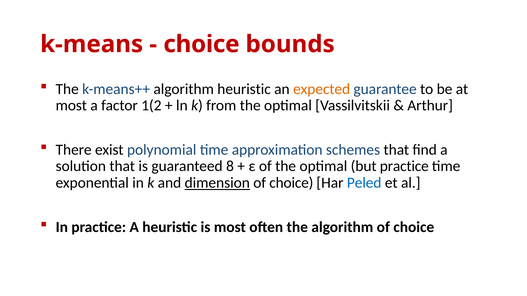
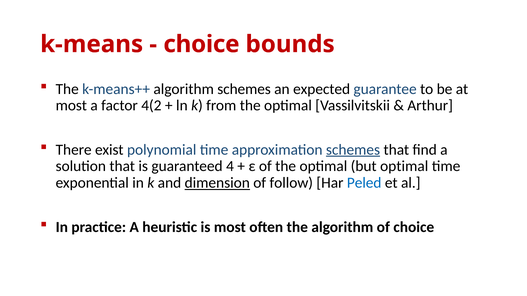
algorithm heuristic: heuristic -> schemes
expected colour: orange -> black
1(2: 1(2 -> 4(2
schemes at (353, 150) underline: none -> present
8: 8 -> 4
but practice: practice -> optimal
choice at (291, 183): choice -> follow
